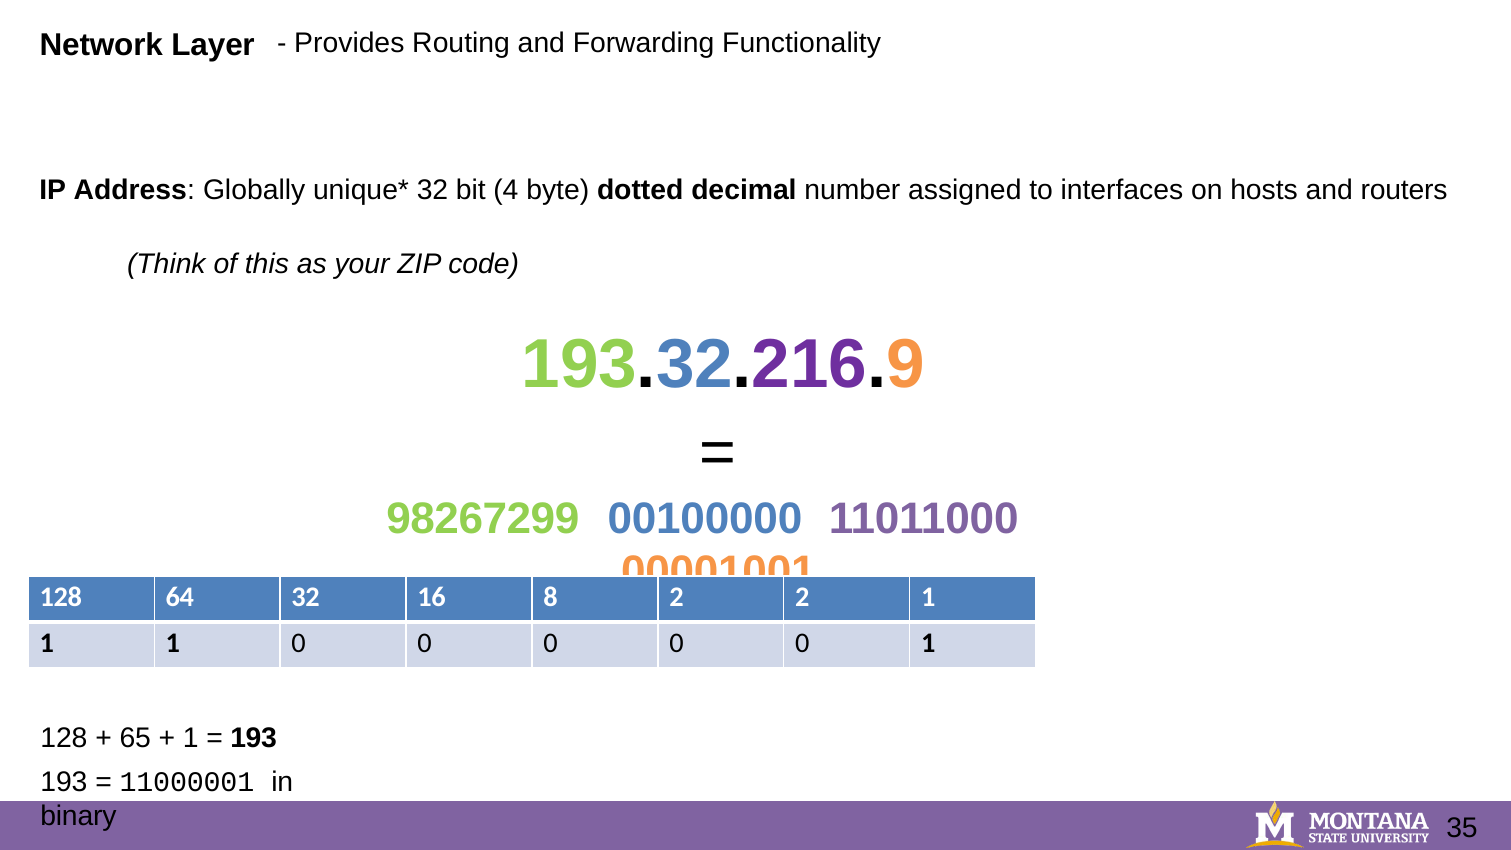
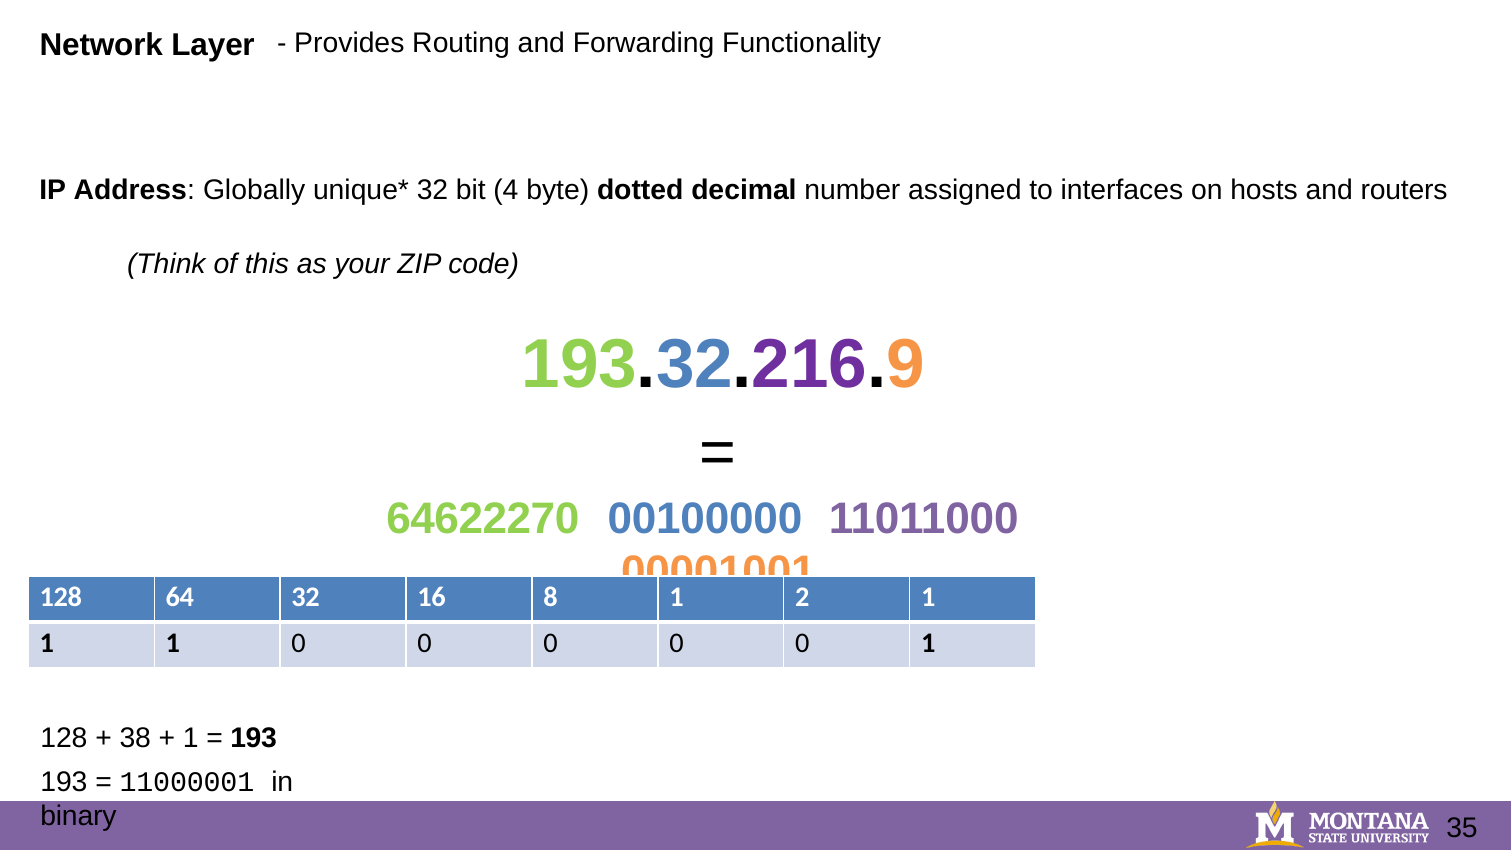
98267299: 98267299 -> 64622270
8 2: 2 -> 1
65: 65 -> 38
